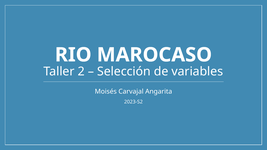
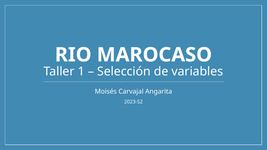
2: 2 -> 1
